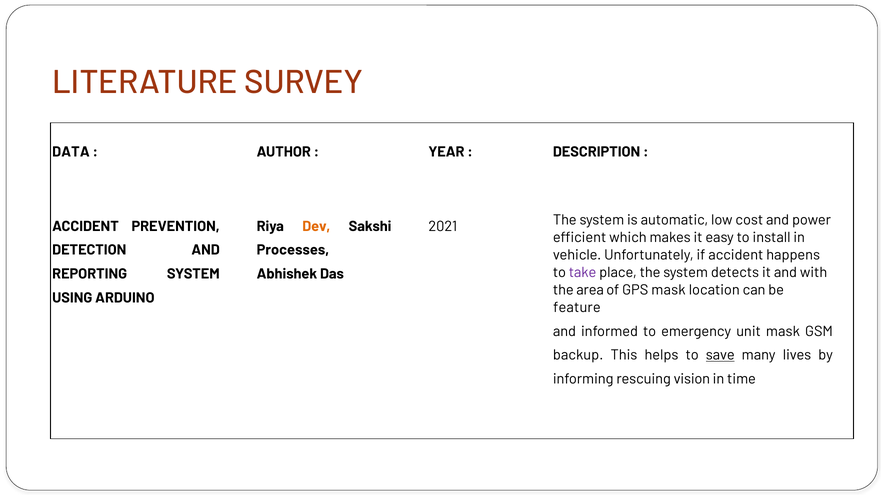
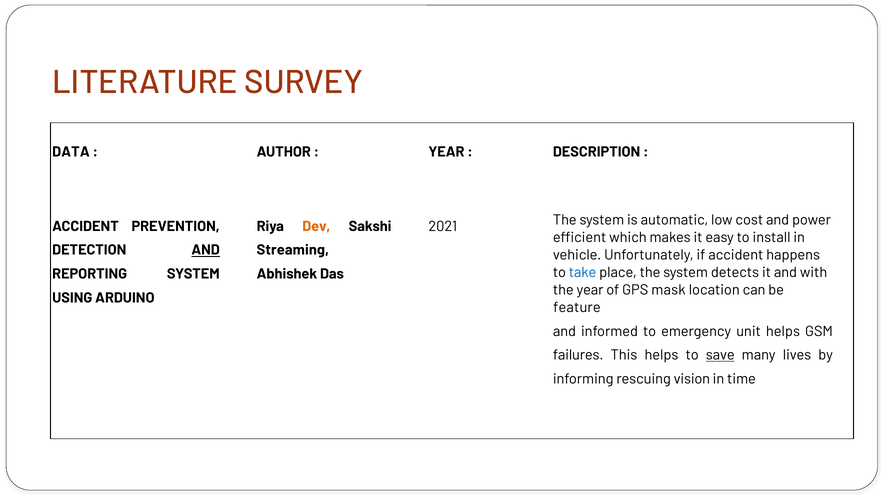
Processes: Processes -> Streaming
AND at (206, 250) underline: none -> present
take colour: purple -> blue
the area: area -> year
unit mask: mask -> helps
backup: backup -> failures
